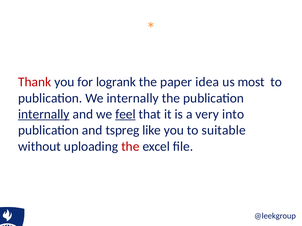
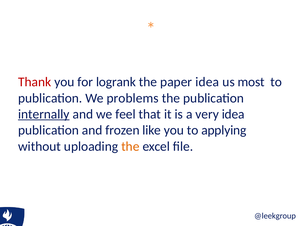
We internally: internally -> problems
feel underline: present -> none
very into: into -> idea
tspreg: tspreg -> frozen
suitable: suitable -> applying
the at (130, 147) colour: red -> orange
